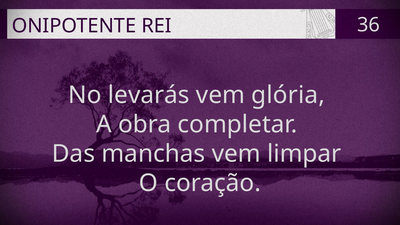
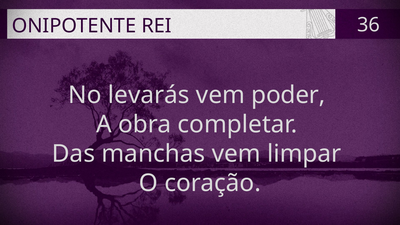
glória: glória -> poder
